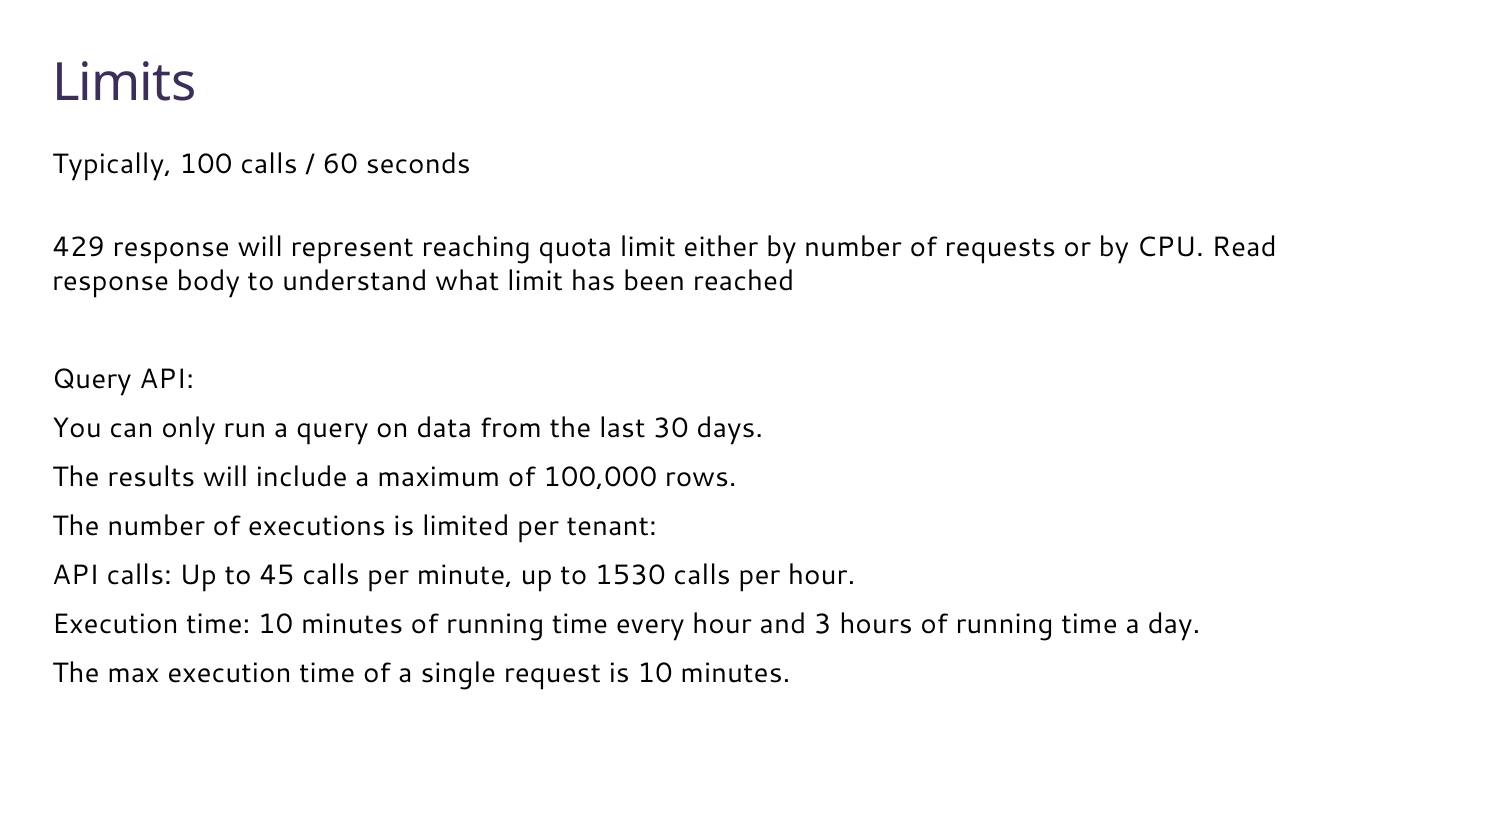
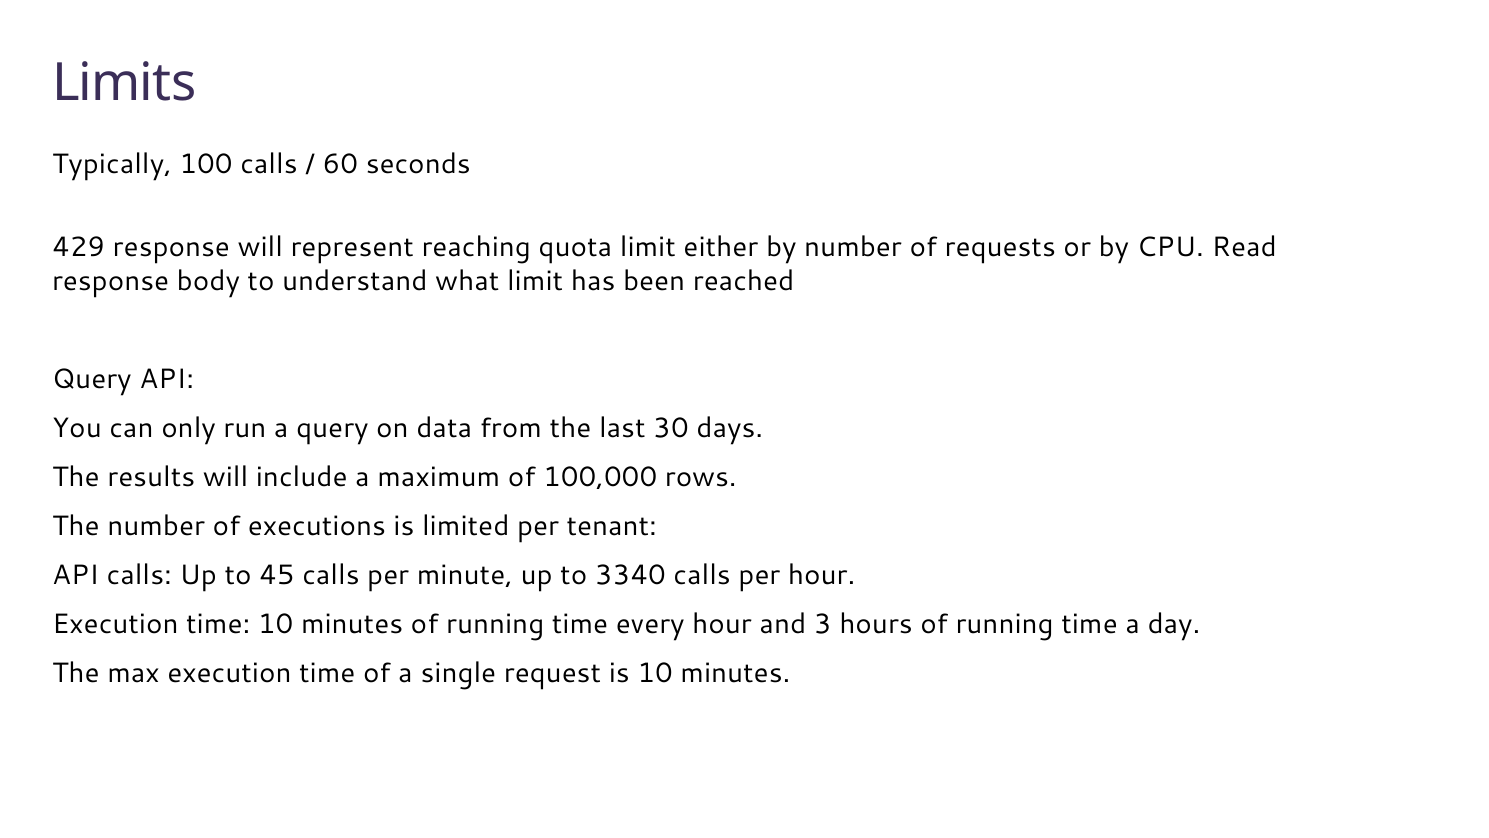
1530: 1530 -> 3340
